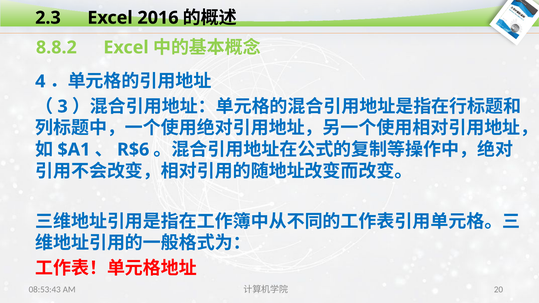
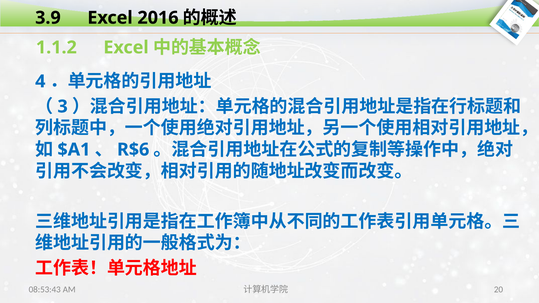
2.3: 2.3 -> 3.9
8.8.2: 8.8.2 -> 1.1.2
